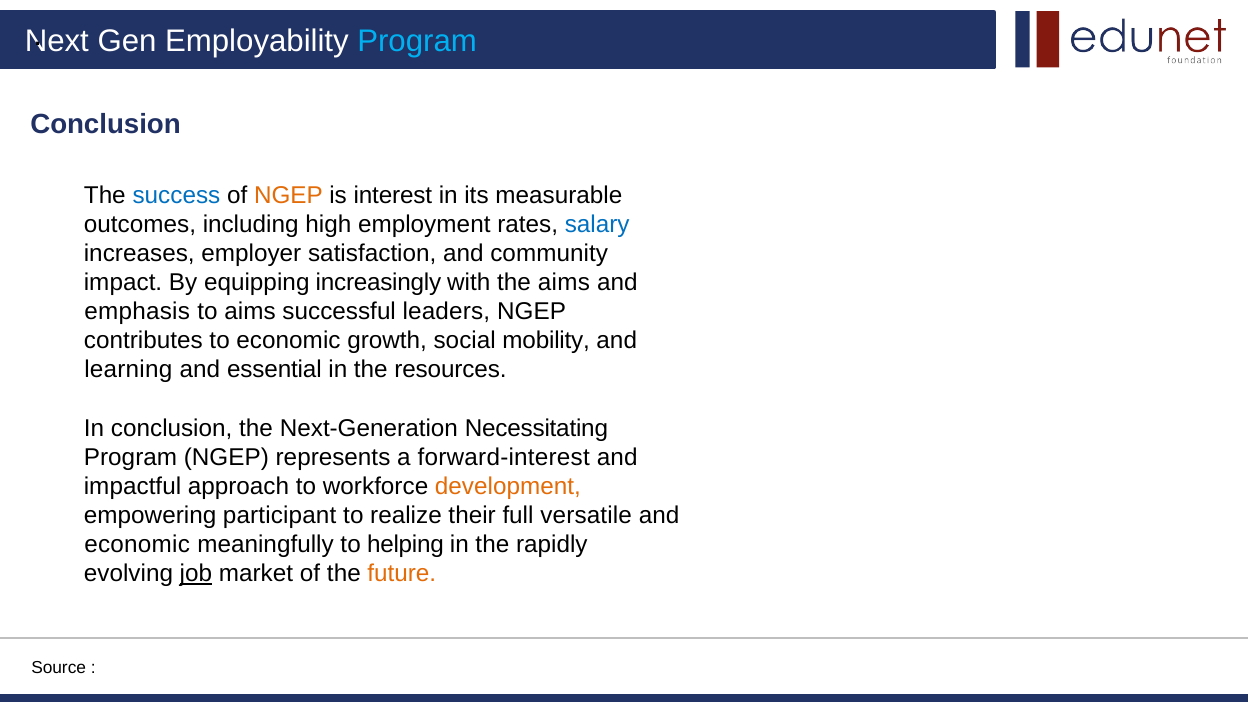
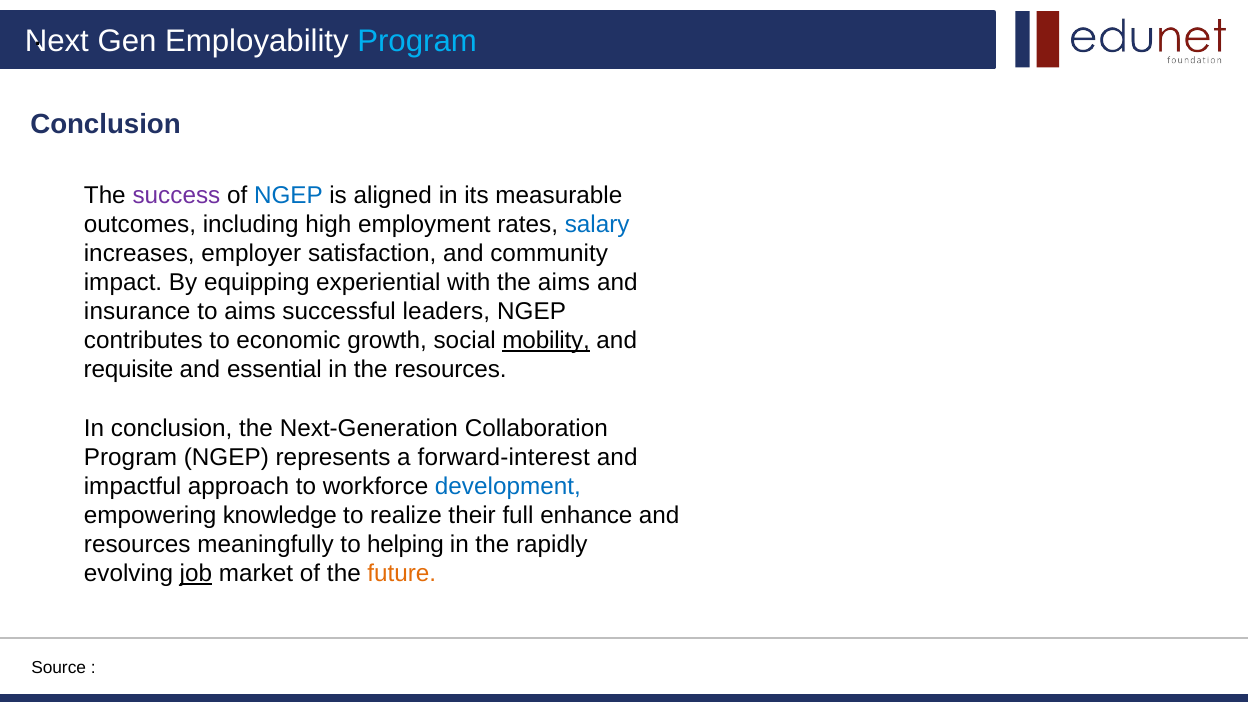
success colour: blue -> purple
NGEP at (288, 195) colour: orange -> blue
interest: interest -> aligned
increasingly: increasingly -> experiential
emphasis: emphasis -> insurance
mobility underline: none -> present
learning: learning -> requisite
Necessitating: Necessitating -> Collaboration
development colour: orange -> blue
participant: participant -> knowledge
versatile: versatile -> enhance
economic at (137, 545): economic -> resources
